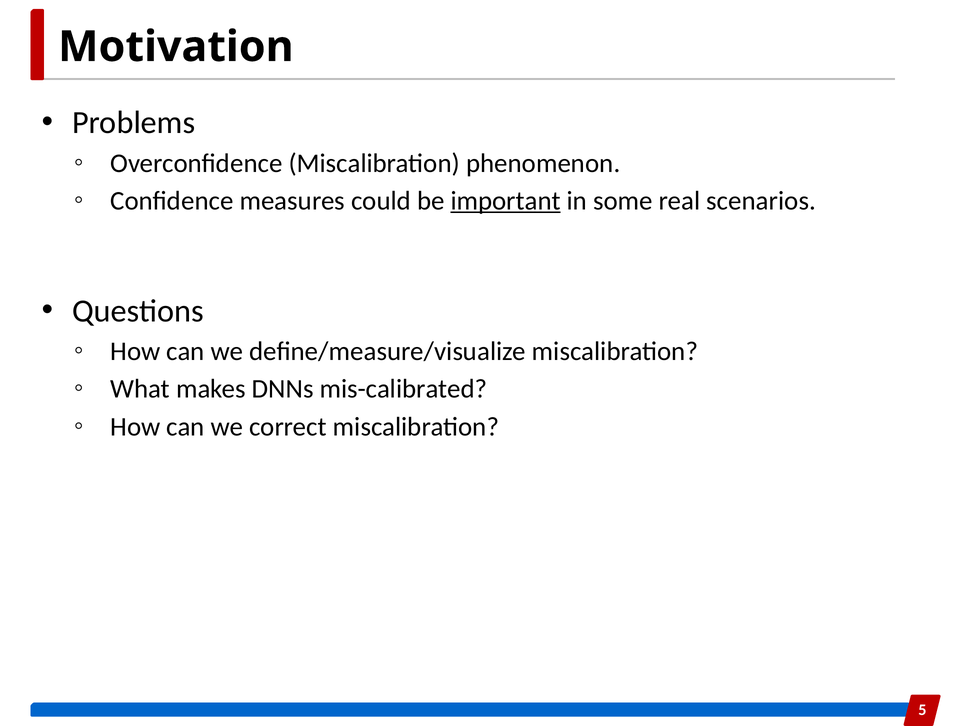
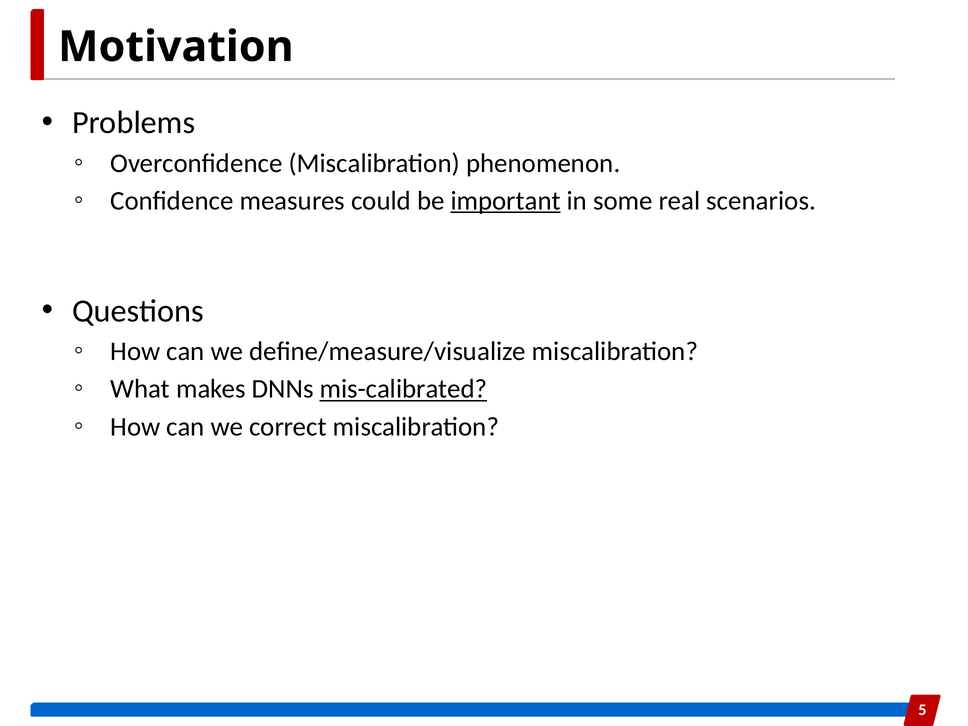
mis-calibrated underline: none -> present
